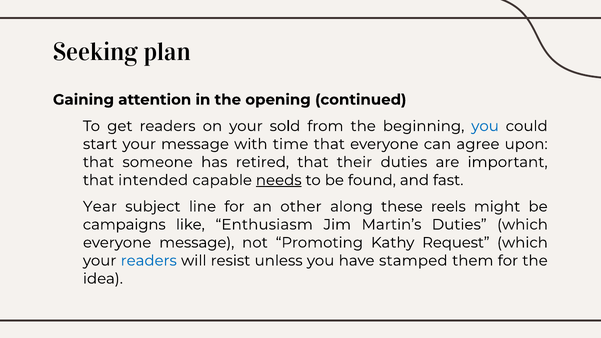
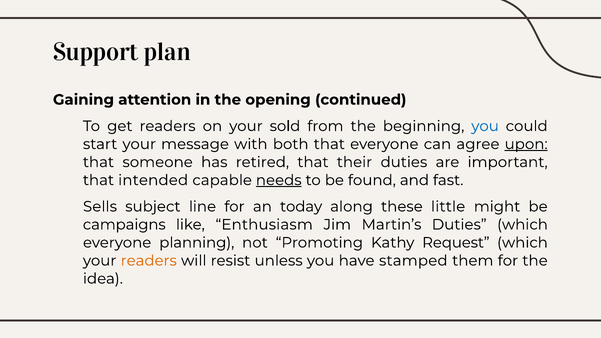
Seeking: Seeking -> Support
time: time -> both
upon underline: none -> present
Year: Year -> Sells
other: other -> today
reels: reels -> little
everyone message: message -> planning
readers at (149, 261) colour: blue -> orange
